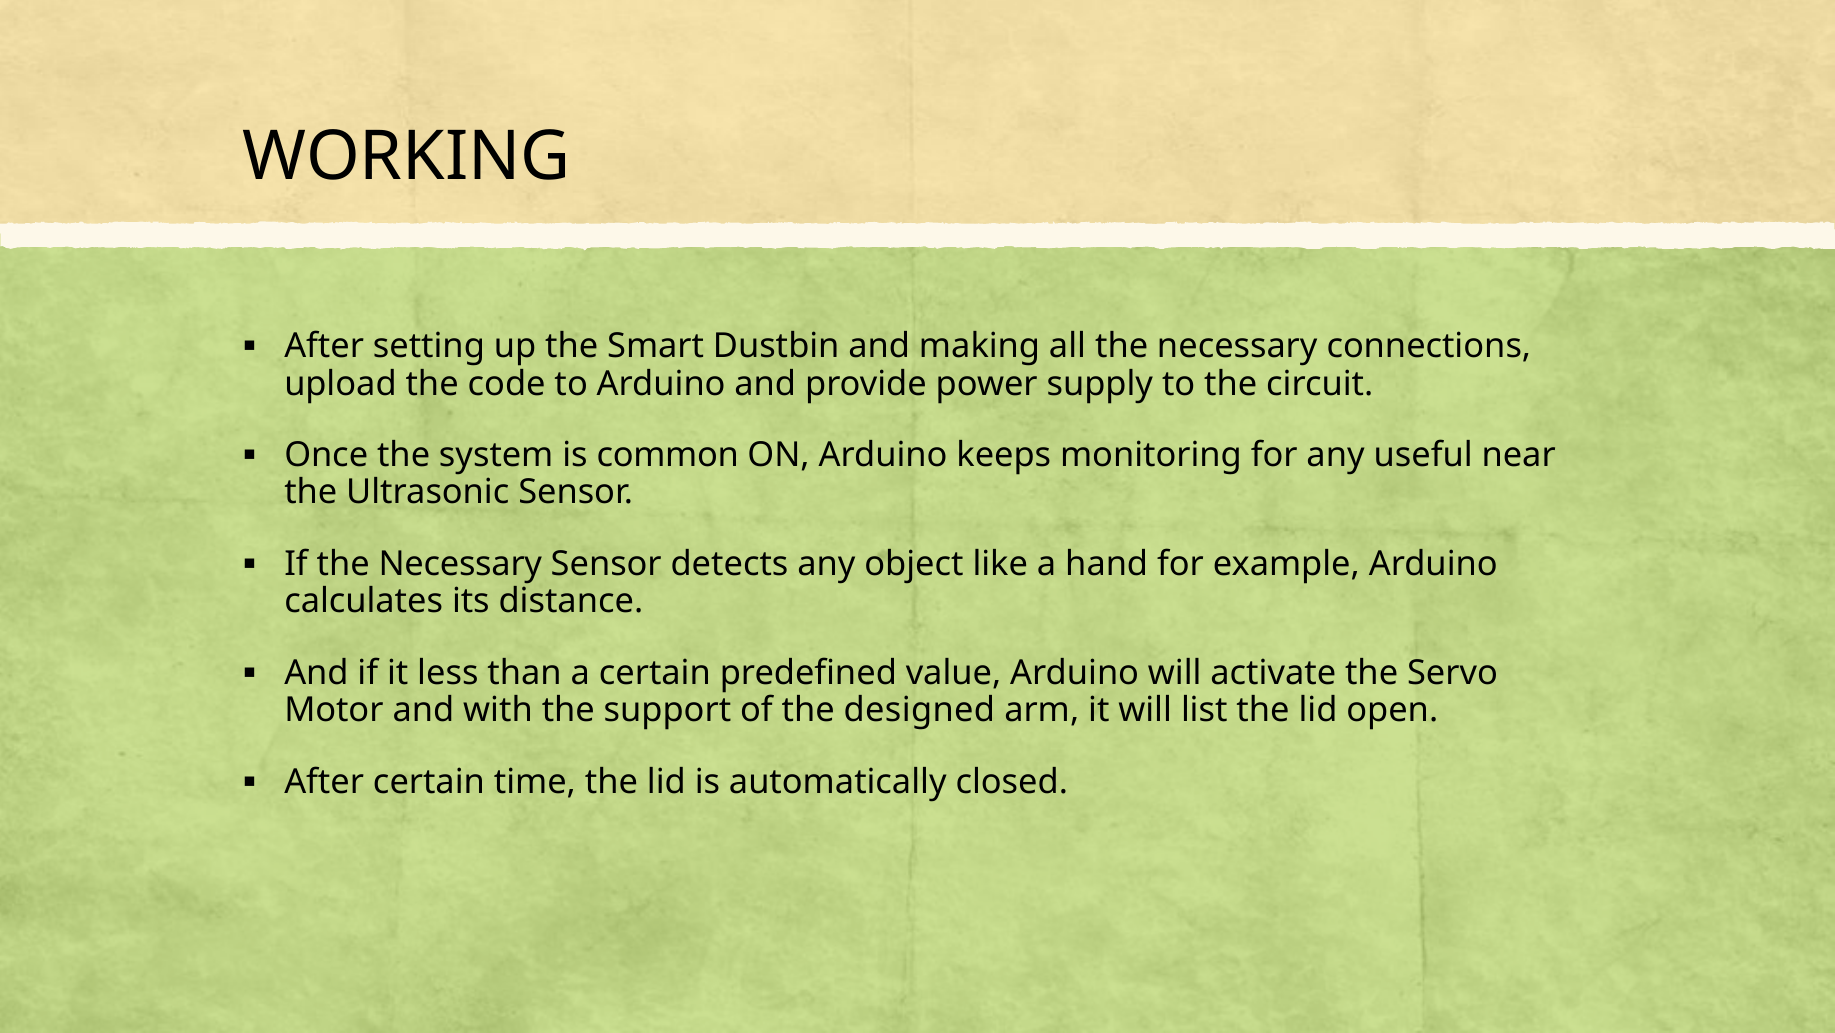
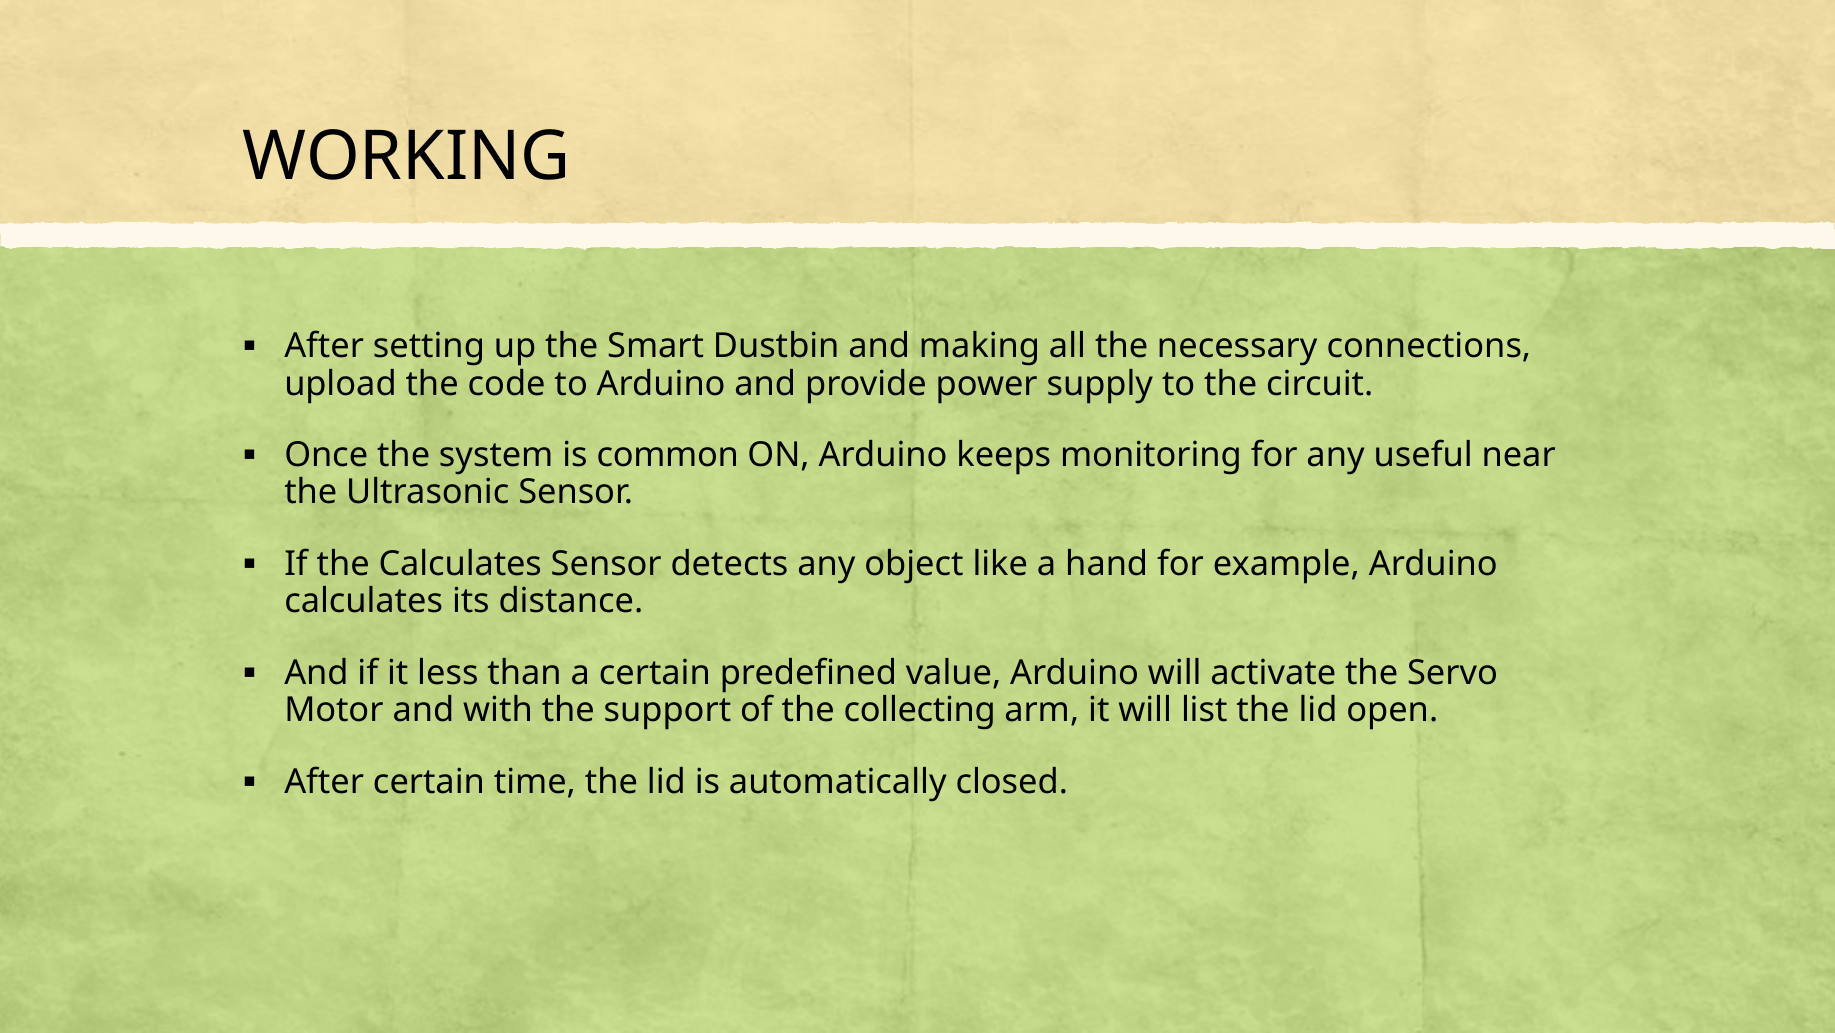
If the Necessary: Necessary -> Calculates
designed: designed -> collecting
